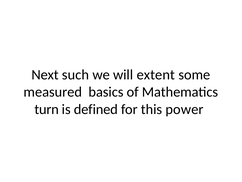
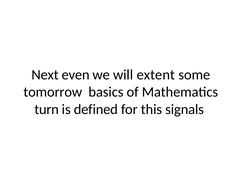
such: such -> even
measured: measured -> tomorrow
power: power -> signals
